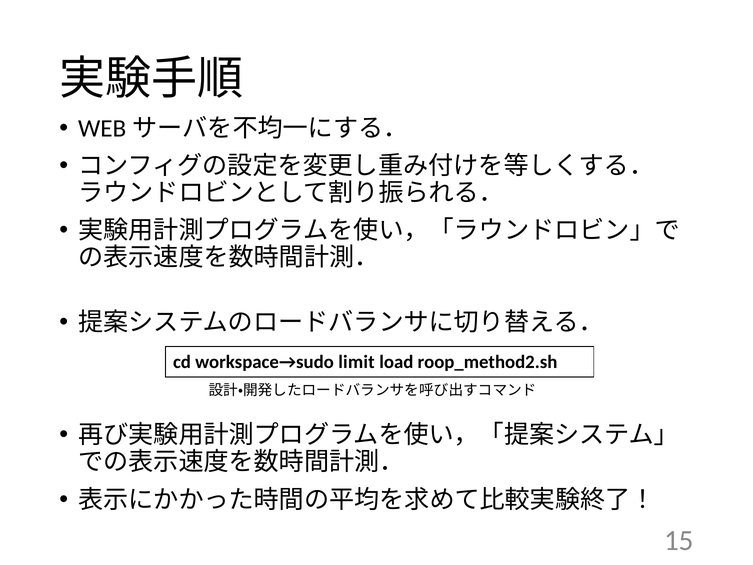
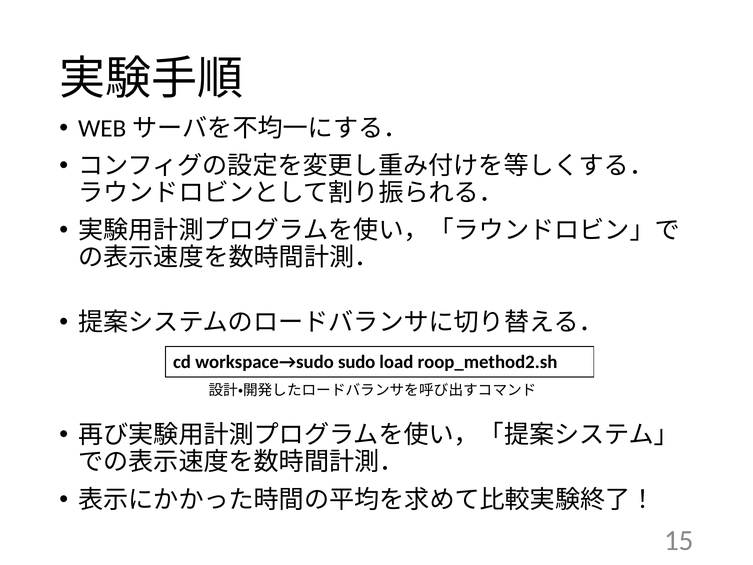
limit: limit -> sudo
